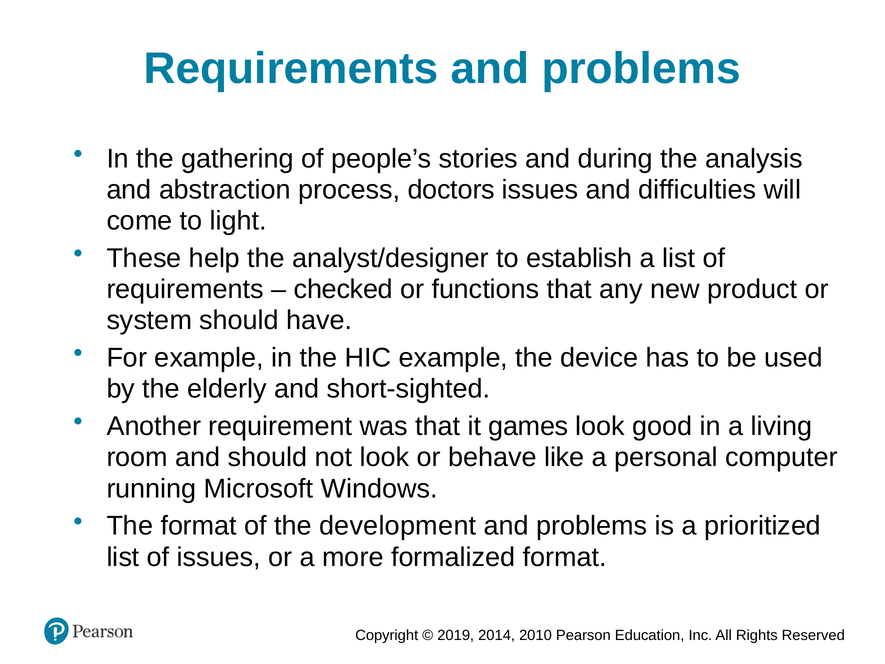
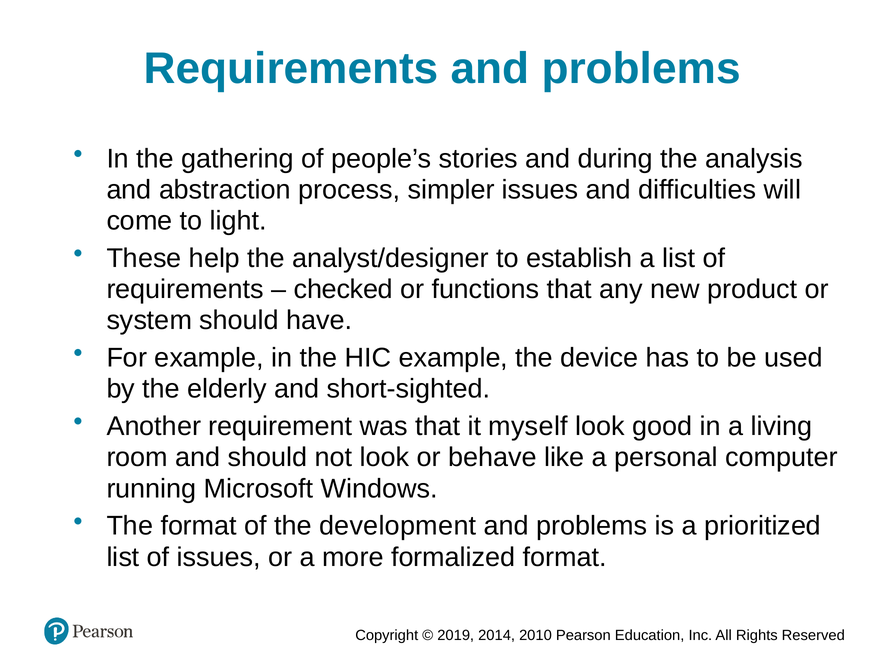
doctors: doctors -> simpler
games: games -> myself
